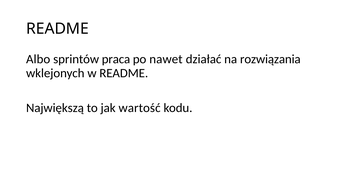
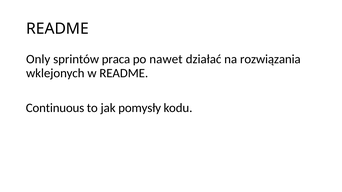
Albo: Albo -> Only
Największą: Największą -> Continuous
wartość: wartość -> pomysły
